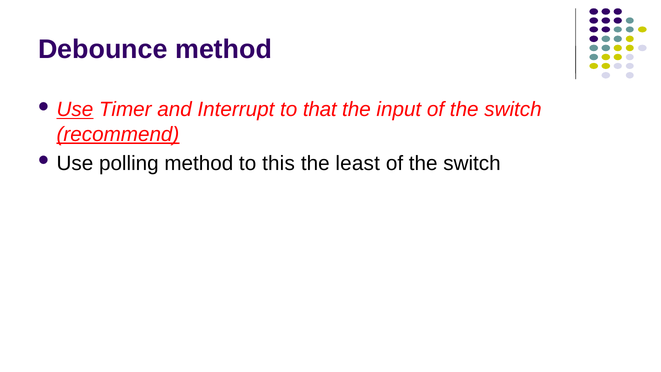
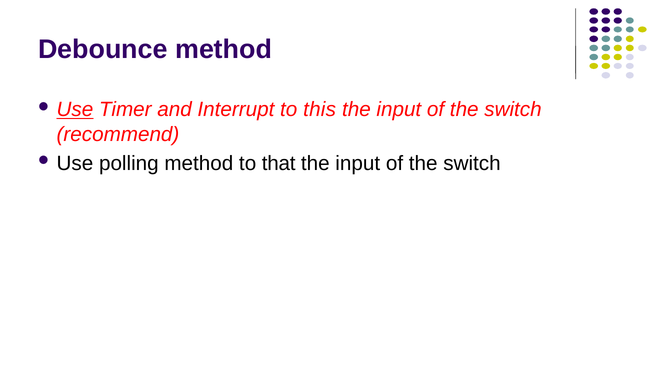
that: that -> this
recommend underline: present -> none
this: this -> that
least at (358, 163): least -> input
